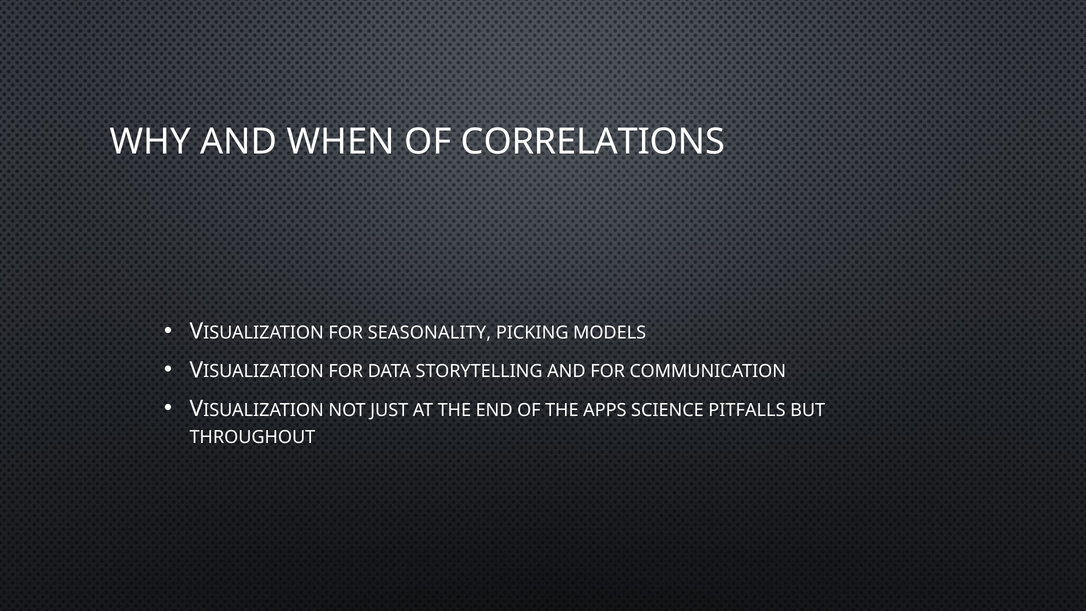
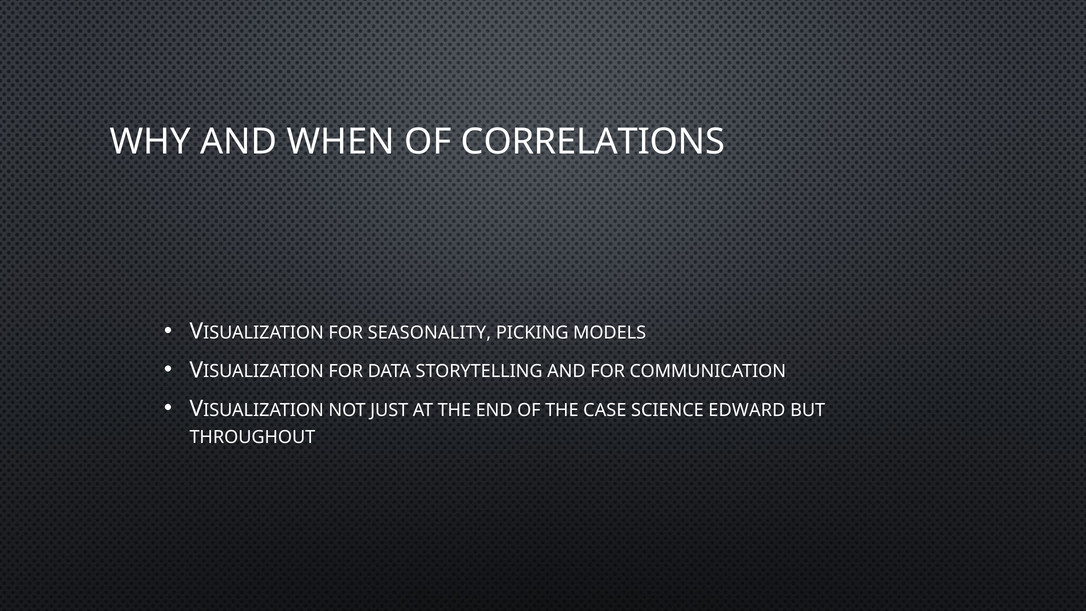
APPS: APPS -> CASE
PITFALLS: PITFALLS -> EDWARD
